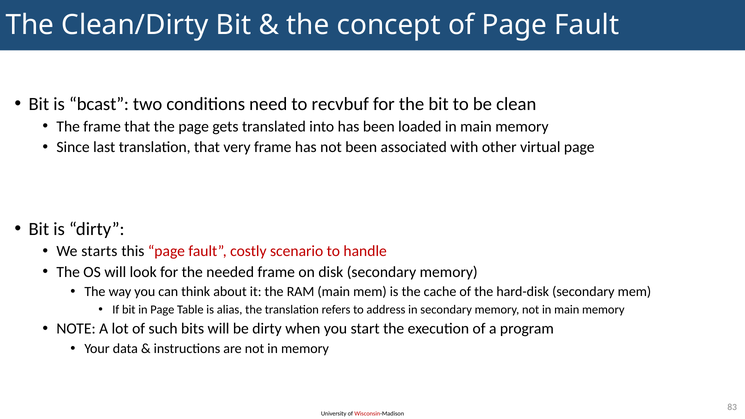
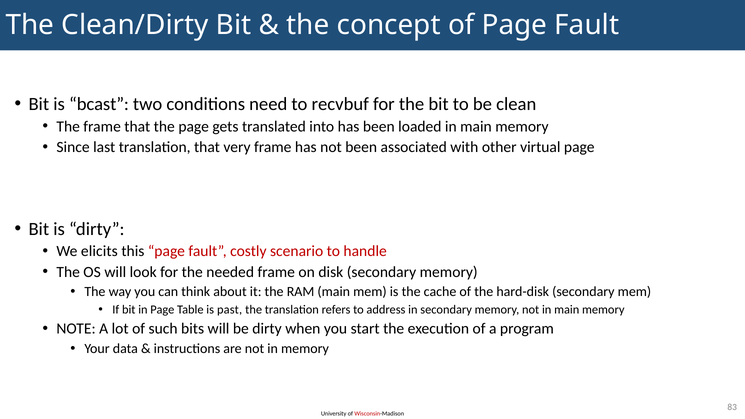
starts: starts -> elicits
alias: alias -> past
